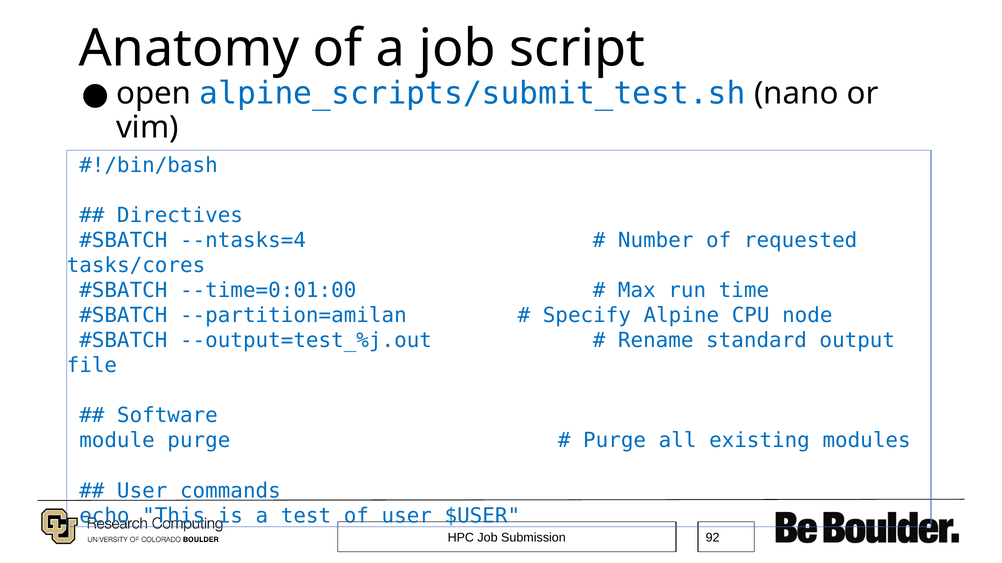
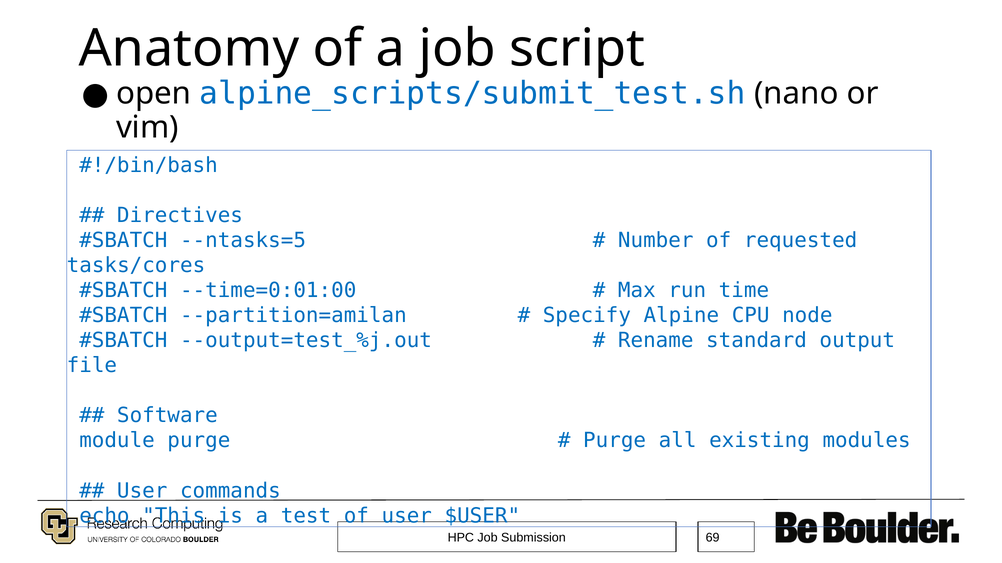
--ntasks=4: --ntasks=4 -> --ntasks=5
92: 92 -> 69
